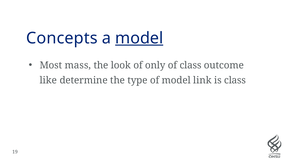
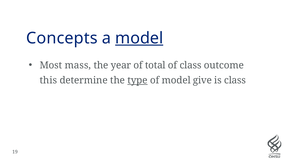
look: look -> year
only: only -> total
like: like -> this
type underline: none -> present
link: link -> give
